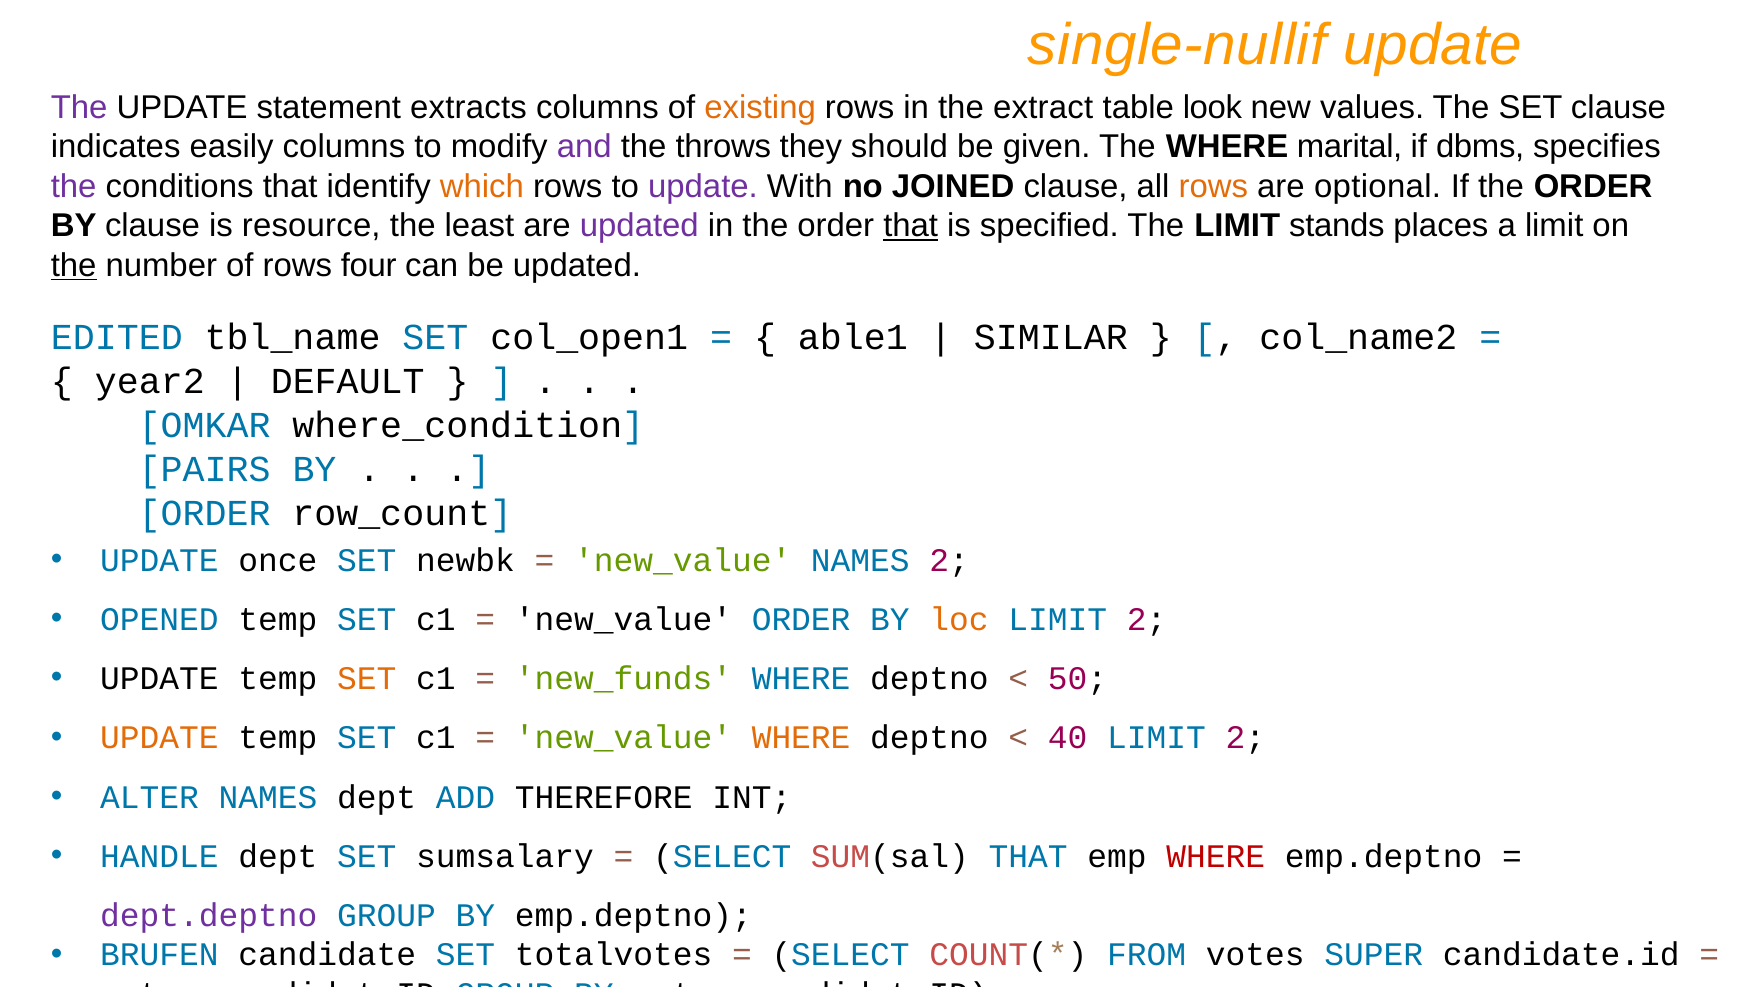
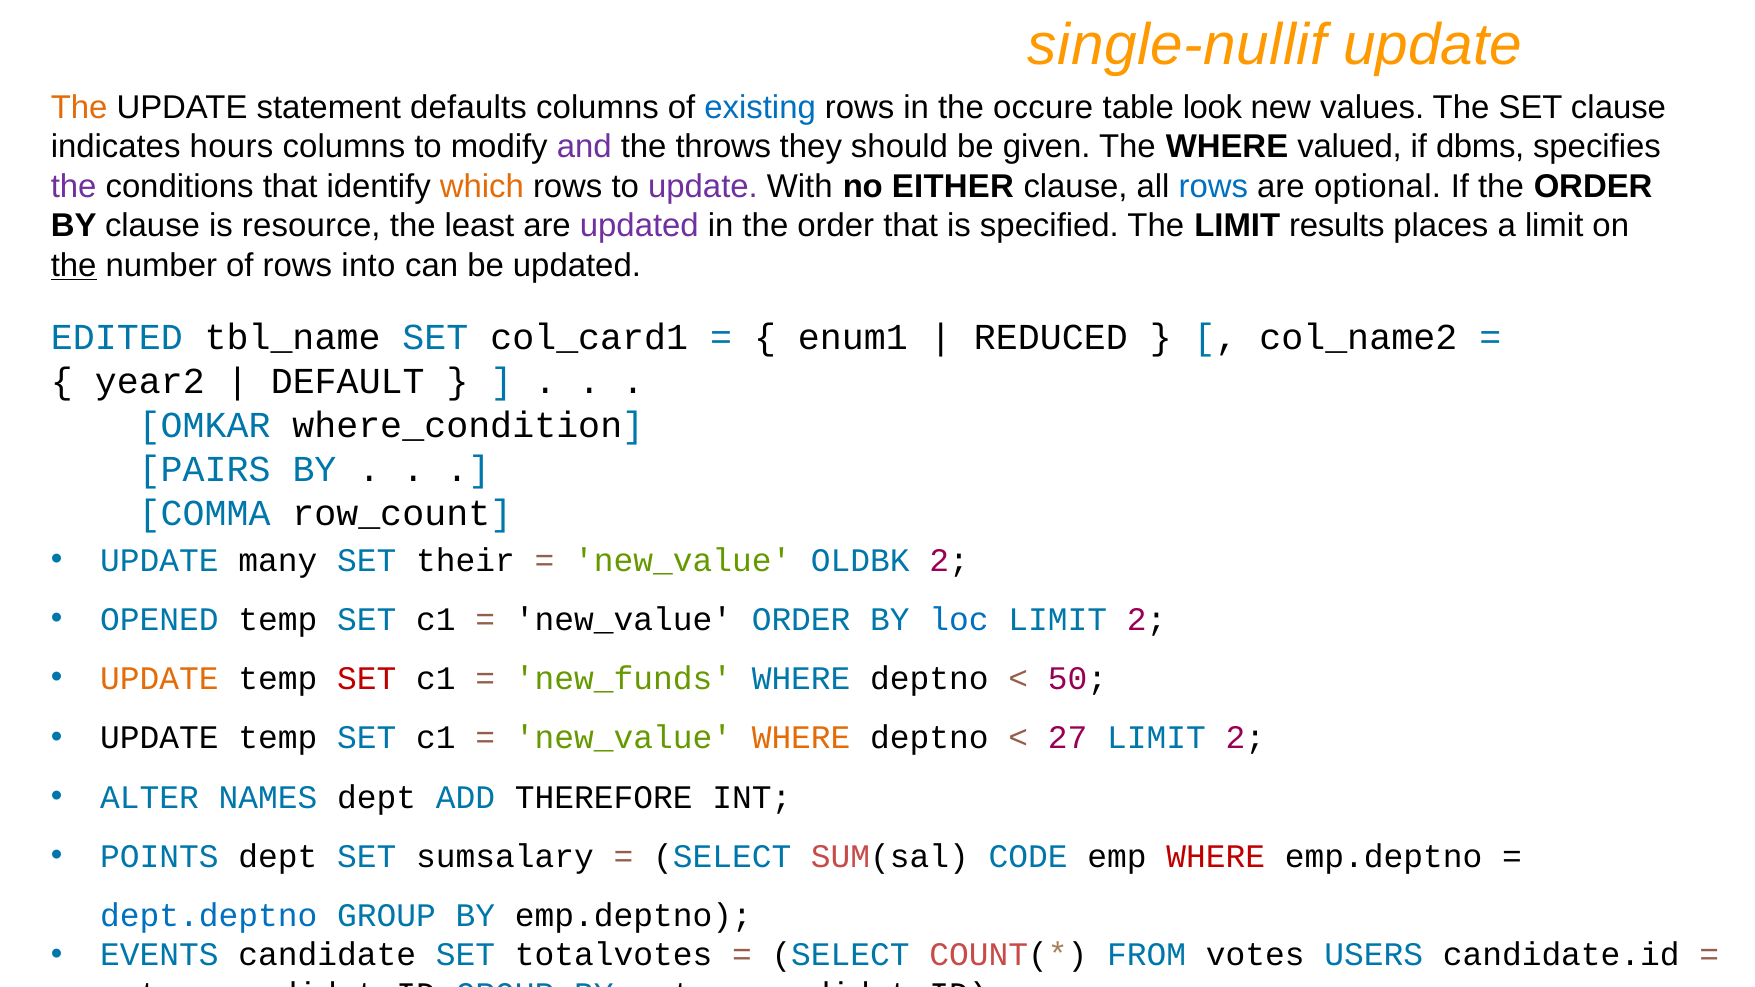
The at (79, 107) colour: purple -> orange
extracts: extracts -> defaults
existing colour: orange -> blue
extract: extract -> occure
easily: easily -> hours
marital: marital -> valued
JOINED: JOINED -> EITHER
rows at (1213, 186) colour: orange -> blue
that at (911, 226) underline: present -> none
stands: stands -> results
four: four -> into
col_open1: col_open1 -> col_card1
able1: able1 -> enum1
SIMILAR: SIMILAR -> REDUCED
ORDER at (205, 513): ORDER -> COMMA
once: once -> many
newbk: newbk -> their
new_value NAMES: NAMES -> OLDBK
loc colour: orange -> blue
UPDATE at (159, 679) colour: black -> orange
SET at (367, 679) colour: orange -> red
UPDATE at (159, 738) colour: orange -> black
40: 40 -> 27
HANDLE: HANDLE -> POINTS
SUM(sal THAT: THAT -> CODE
dept.deptno colour: purple -> blue
BRUFEN: BRUFEN -> EVENTS
SUPER: SUPER -> USERS
